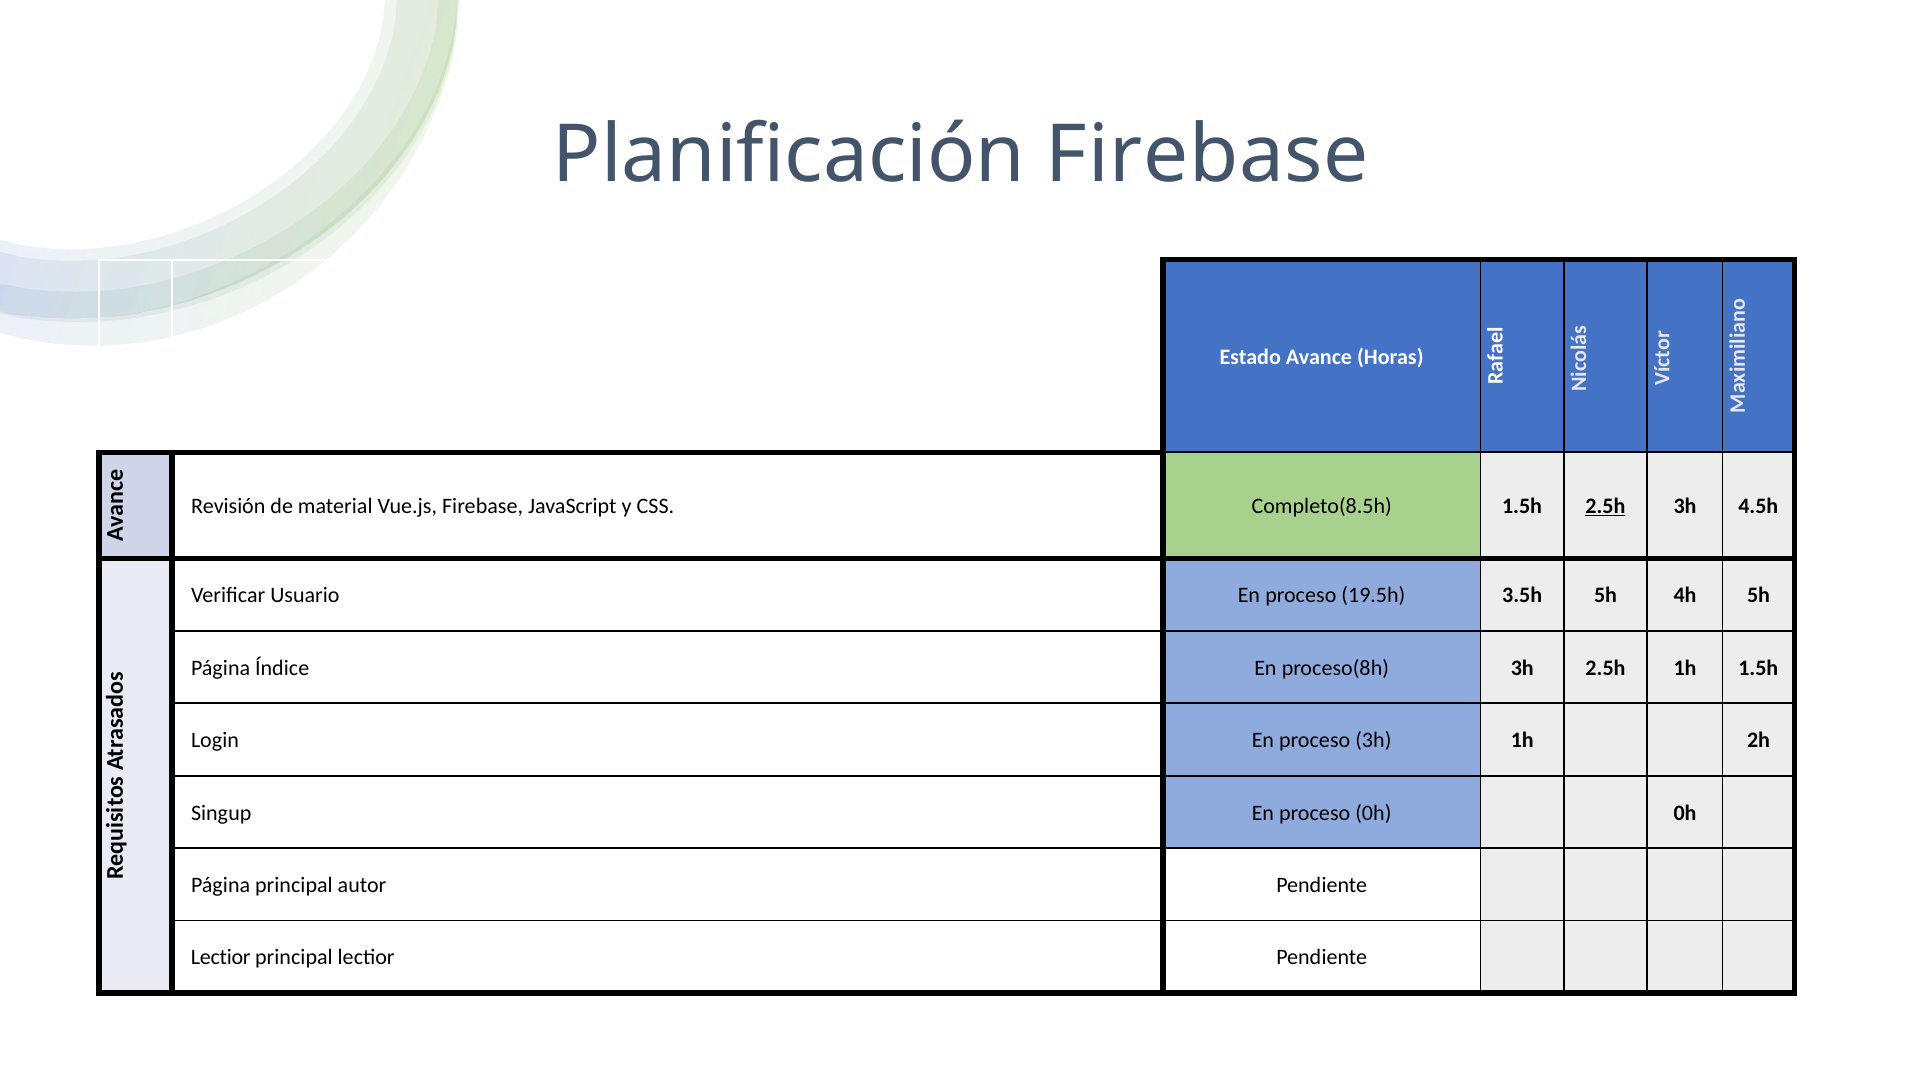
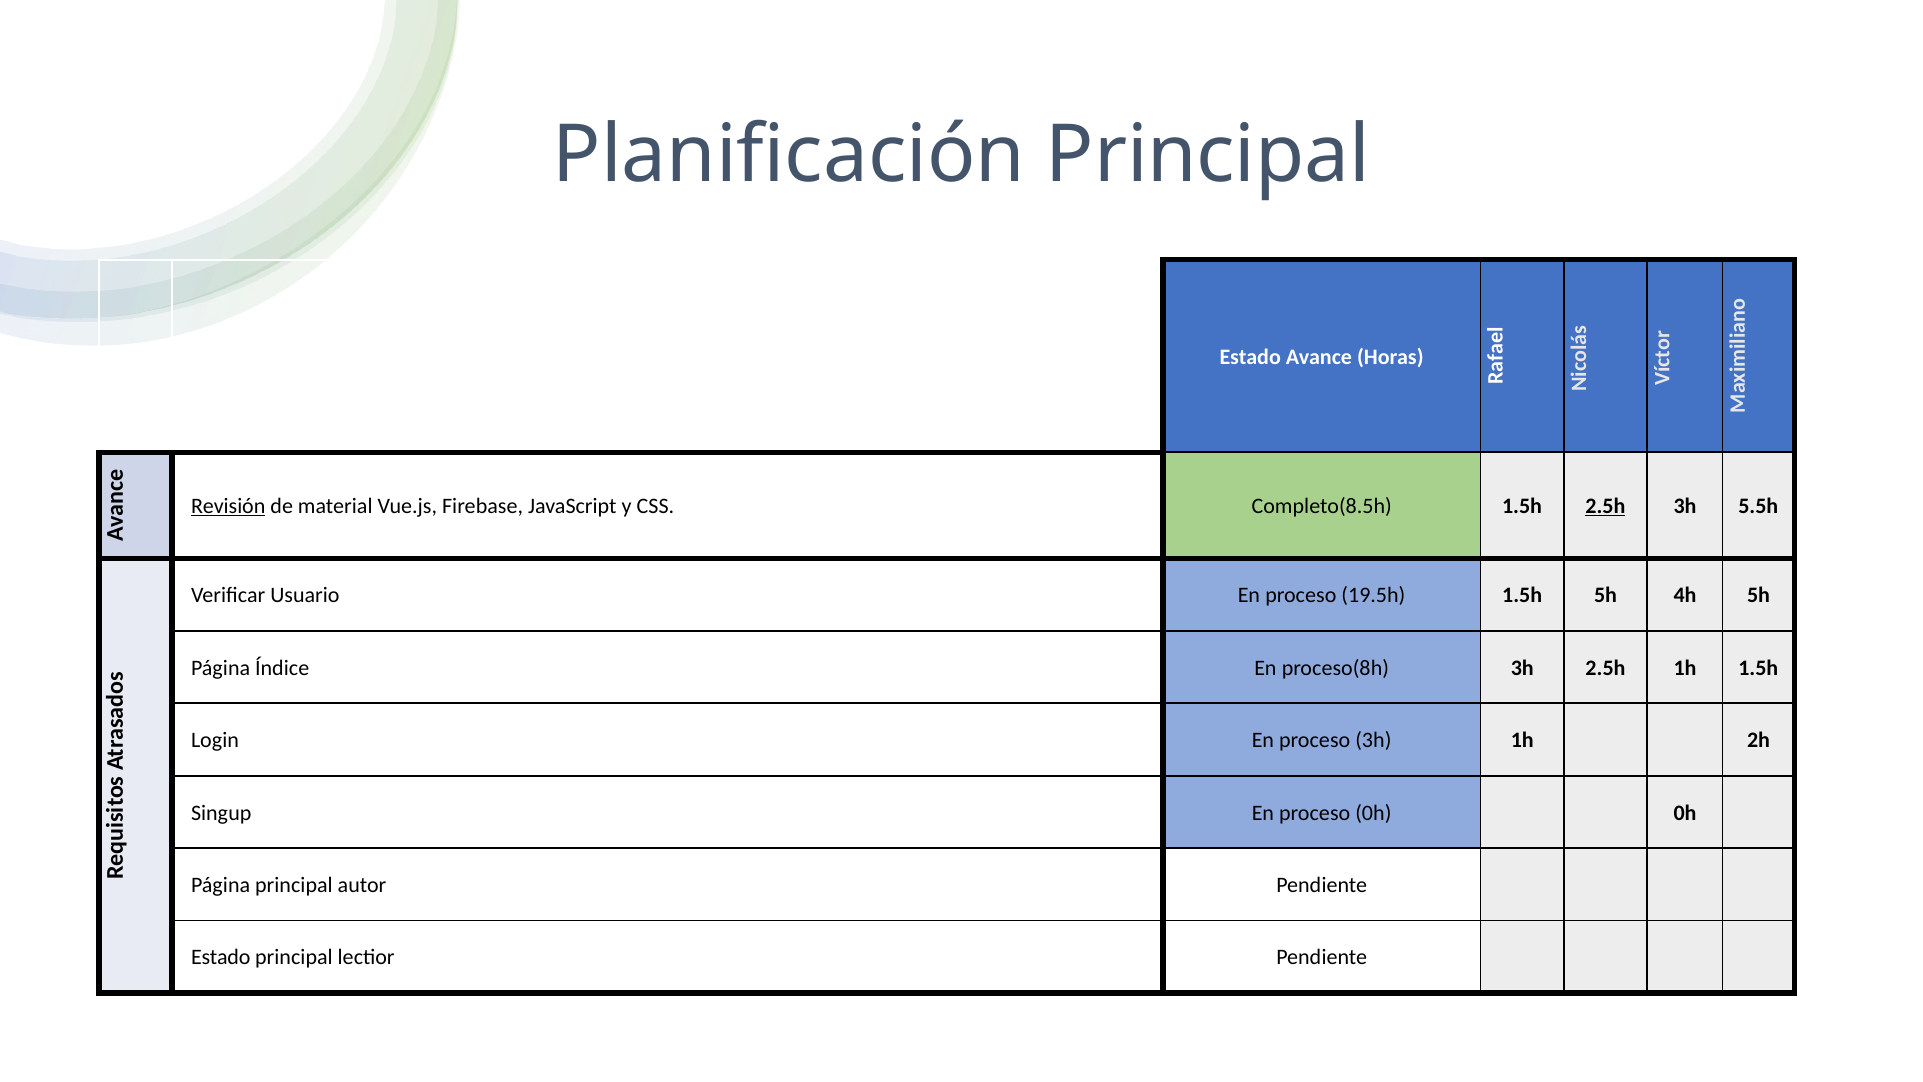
Planificación Firebase: Firebase -> Principal
Revisión underline: none -> present
4.5h: 4.5h -> 5.5h
19.5h 3.5h: 3.5h -> 1.5h
Lectior at (221, 957): Lectior -> Estado
